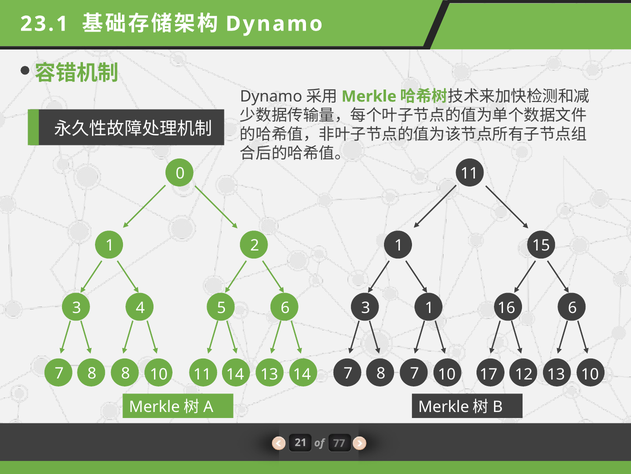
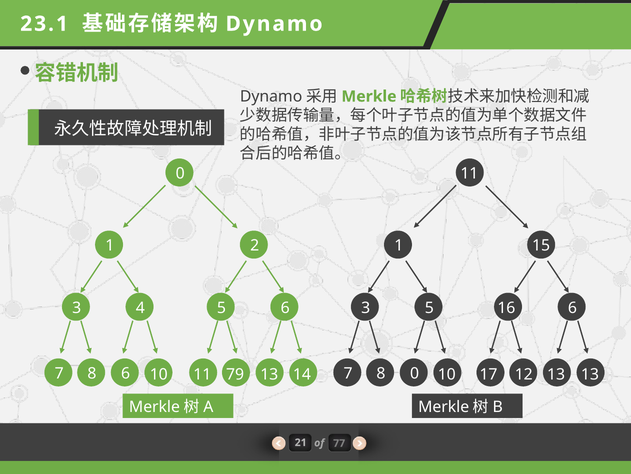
3 1: 1 -> 5
8 8: 8 -> 6
8 7: 7 -> 0
10 14: 14 -> 79
10 10: 10 -> 13
